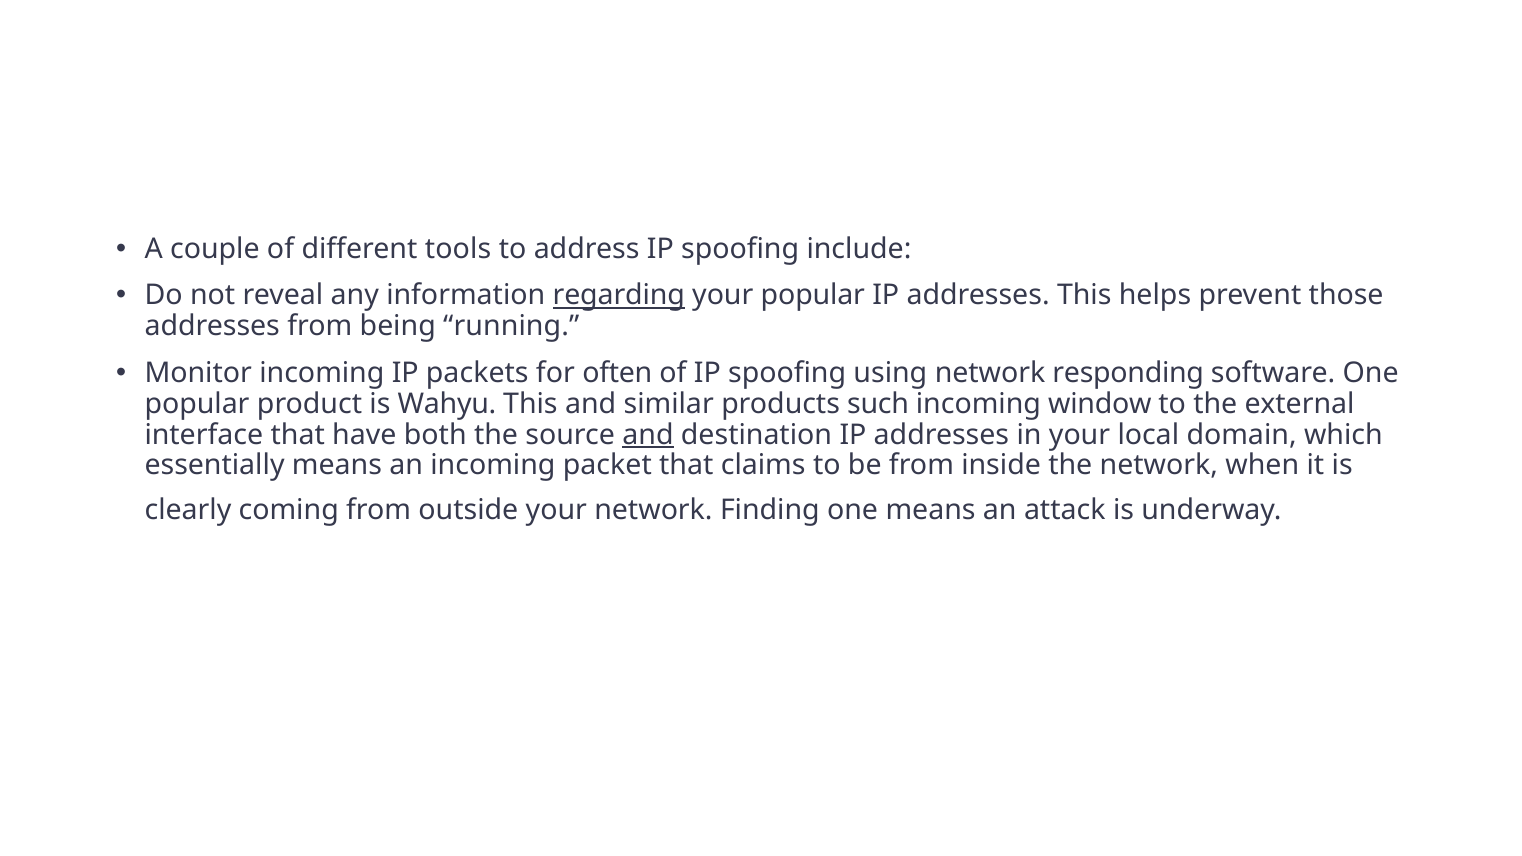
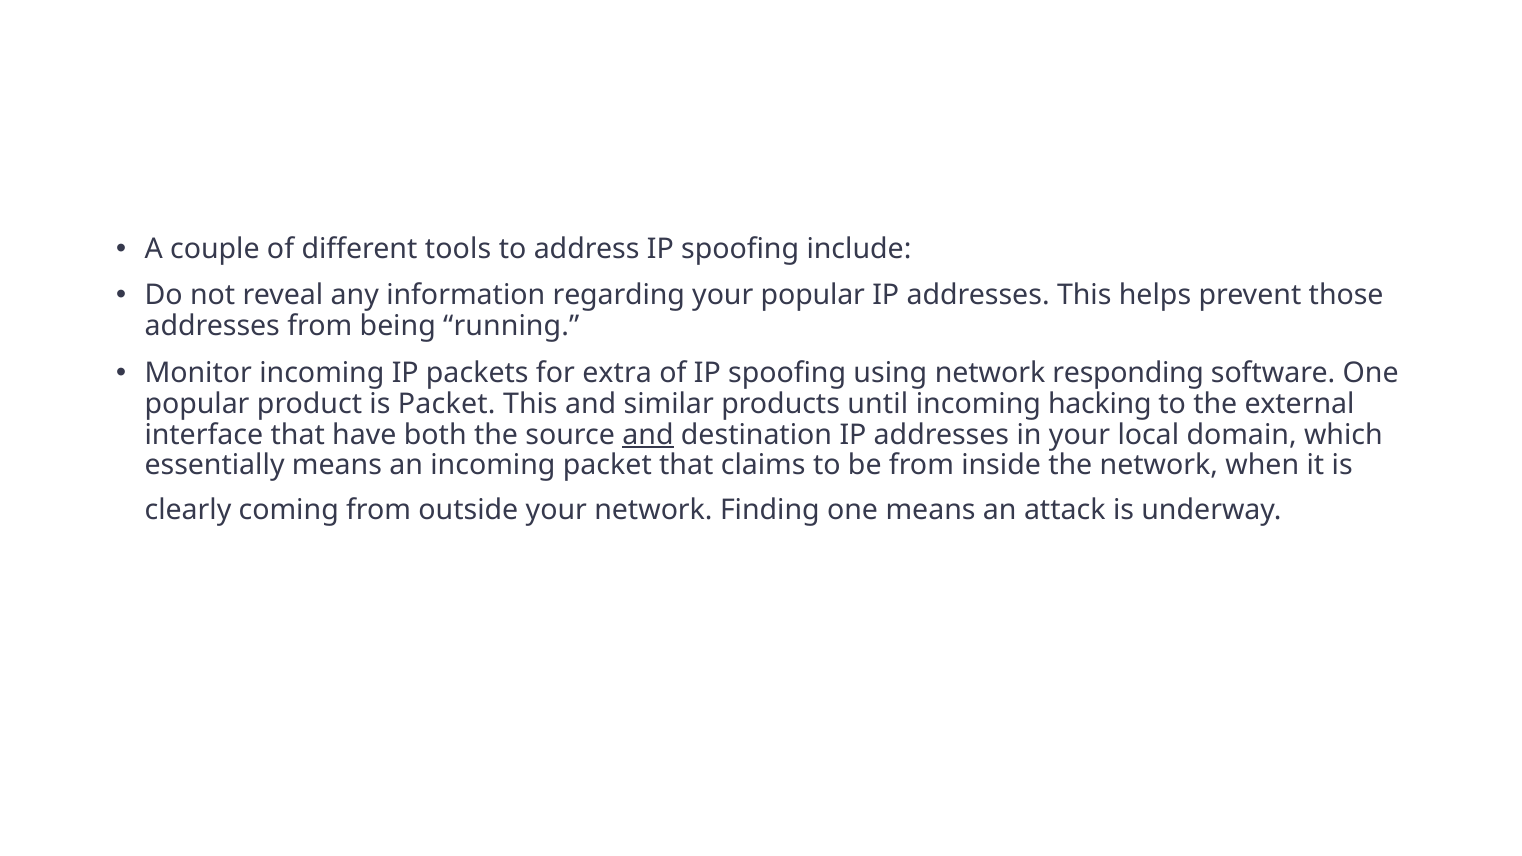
regarding underline: present -> none
often: often -> extra
is Wahyu: Wahyu -> Packet
such: such -> until
window: window -> hacking
